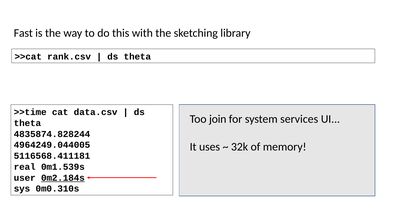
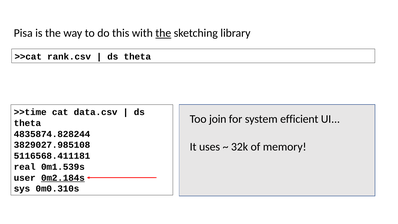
Fast: Fast -> Pisa
the at (163, 33) underline: none -> present
services: services -> efficient
4964249.044005: 4964249.044005 -> 3829027.985108
